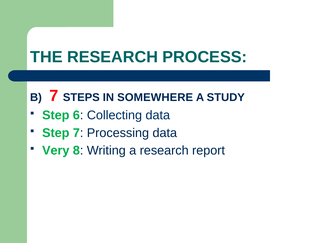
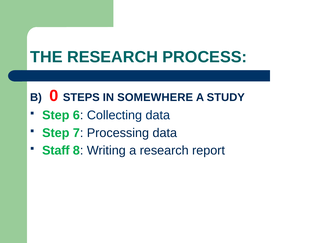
B 7: 7 -> 0
Very: Very -> Staff
